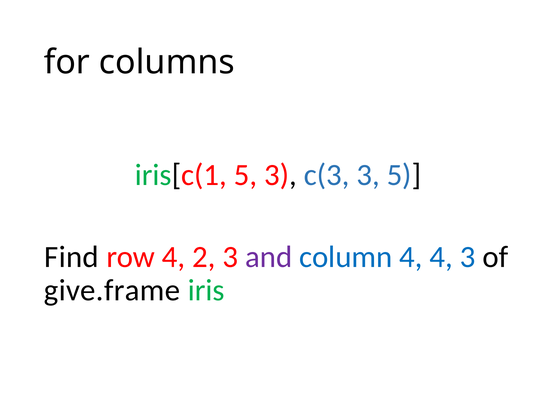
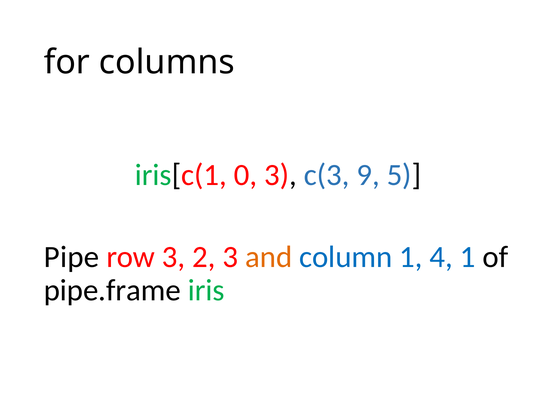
iris[c(1 5: 5 -> 0
c(3 3: 3 -> 9
Find: Find -> Pipe
row 4: 4 -> 3
and colour: purple -> orange
column 4: 4 -> 1
4 3: 3 -> 1
give.frame: give.frame -> pipe.frame
